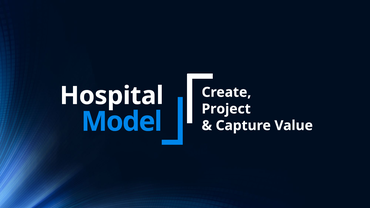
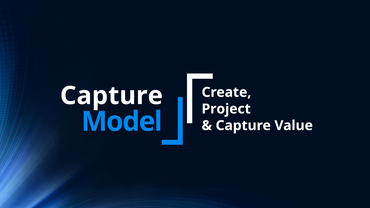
Hospital at (112, 96): Hospital -> Capture
